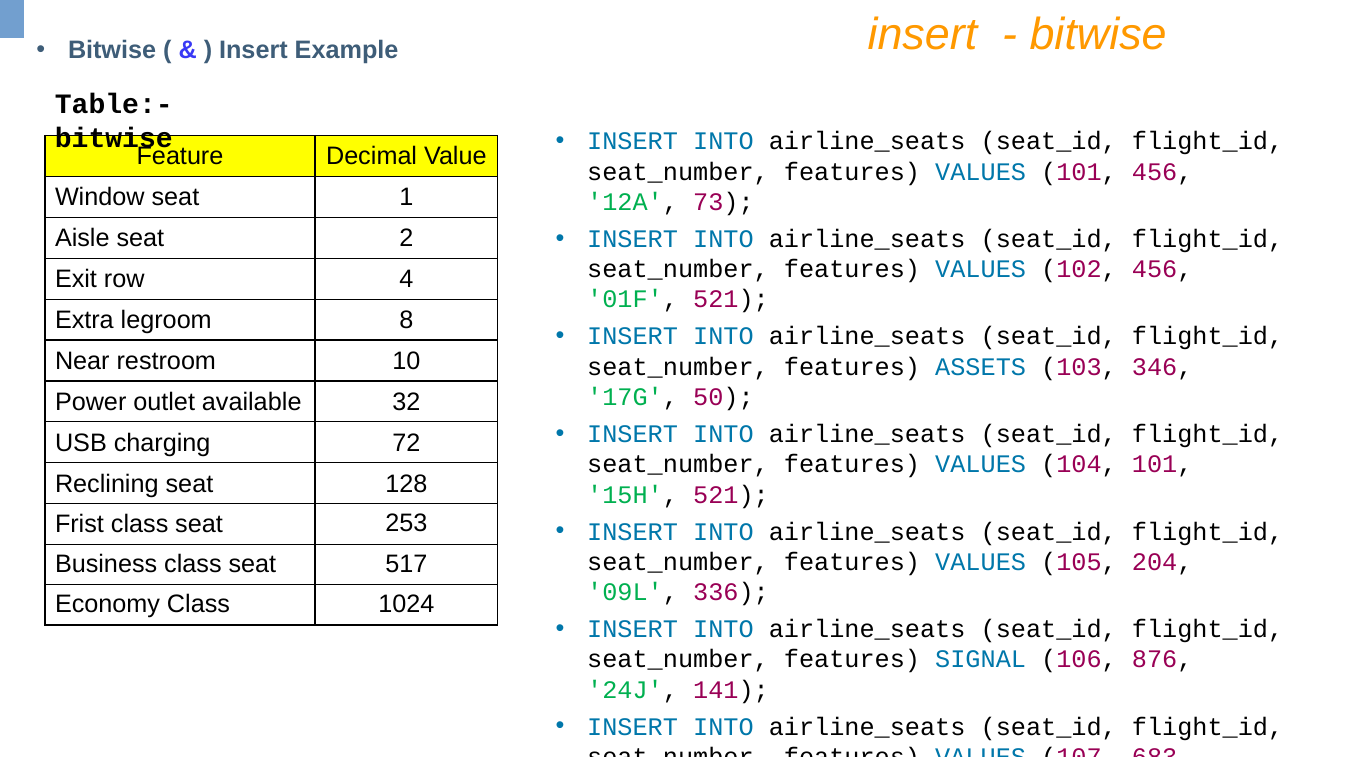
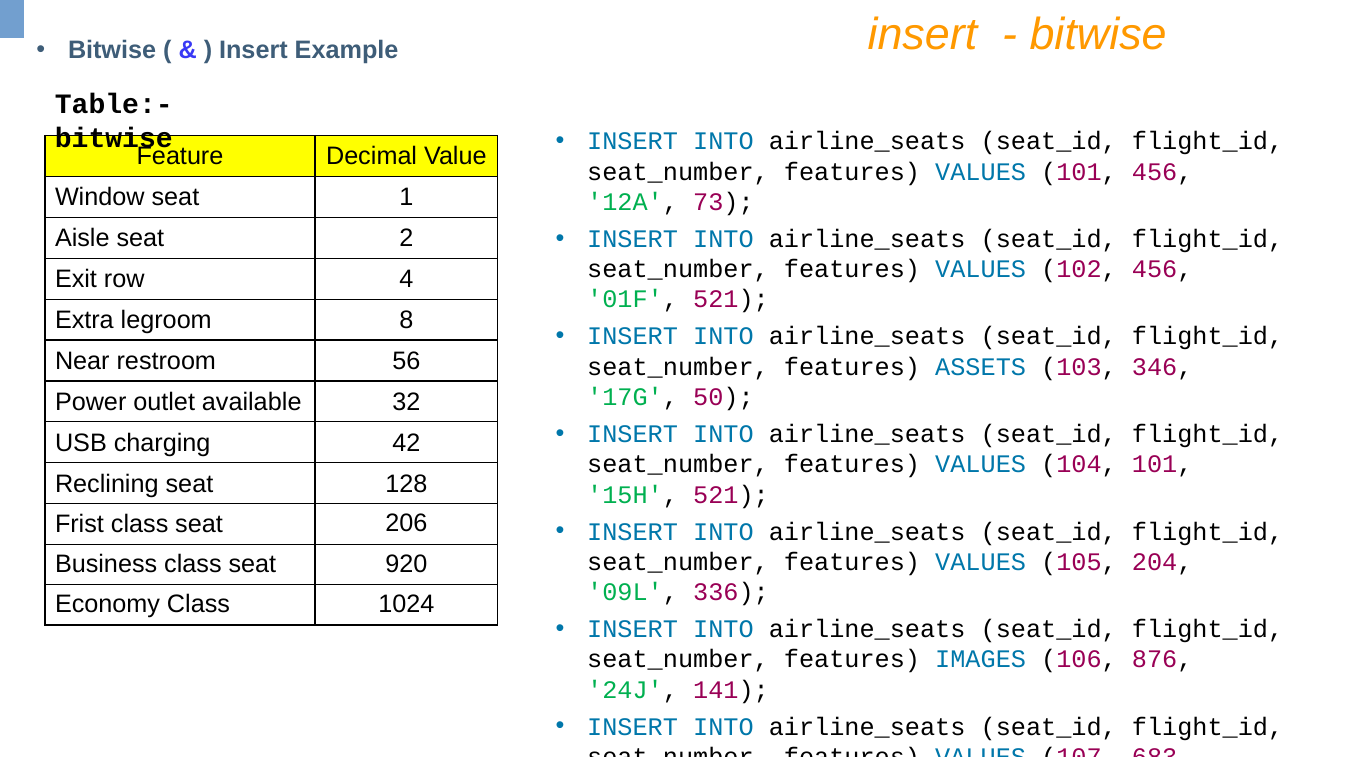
10: 10 -> 56
72: 72 -> 42
253: 253 -> 206
517: 517 -> 920
SIGNAL: SIGNAL -> IMAGES
